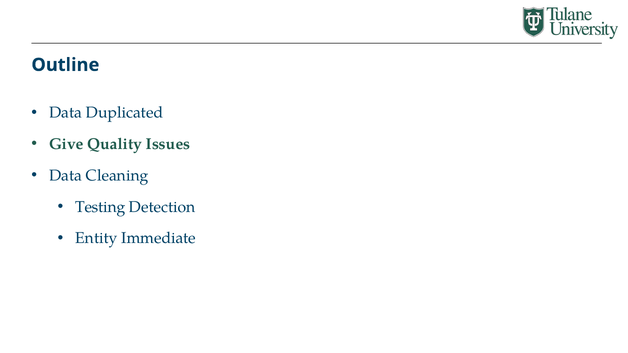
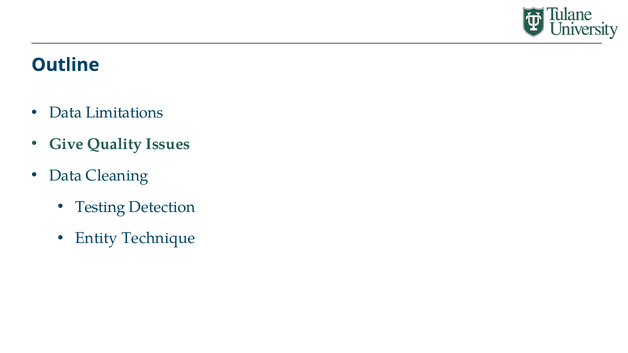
Duplicated: Duplicated -> Limitations
Immediate: Immediate -> Technique
